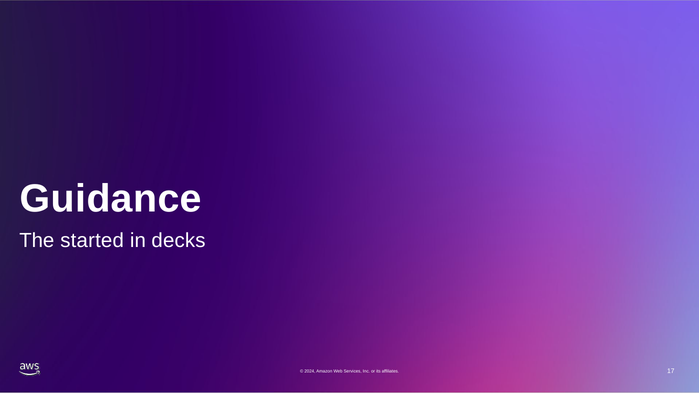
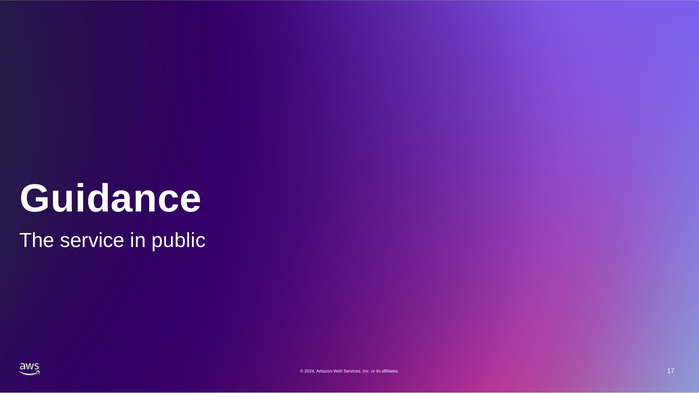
started: started -> service
decks: decks -> public
